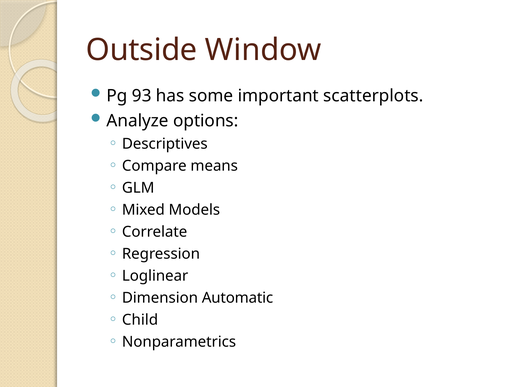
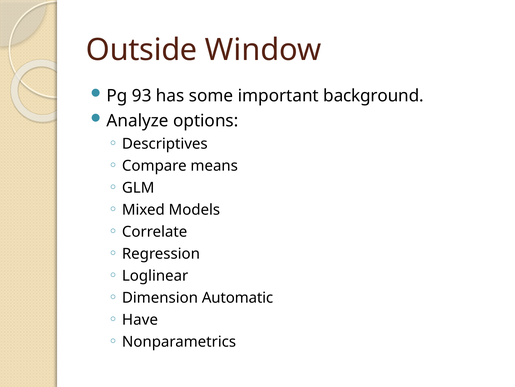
scatterplots: scatterplots -> background
Child: Child -> Have
